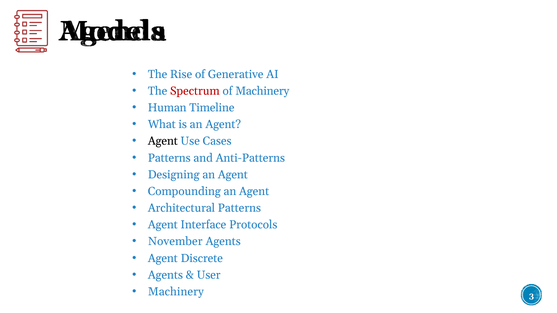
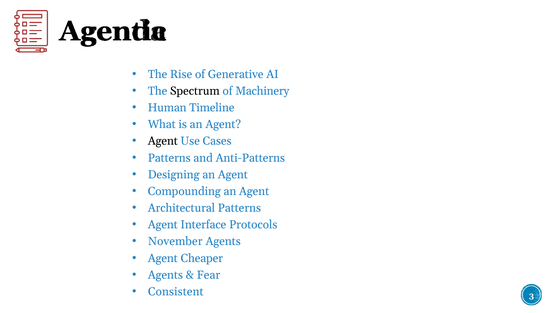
Models: Models -> Agentic
Spectrum colour: red -> black
Discrete: Discrete -> Cheaper
User: User -> Fear
Machinery at (176, 292): Machinery -> Consistent
